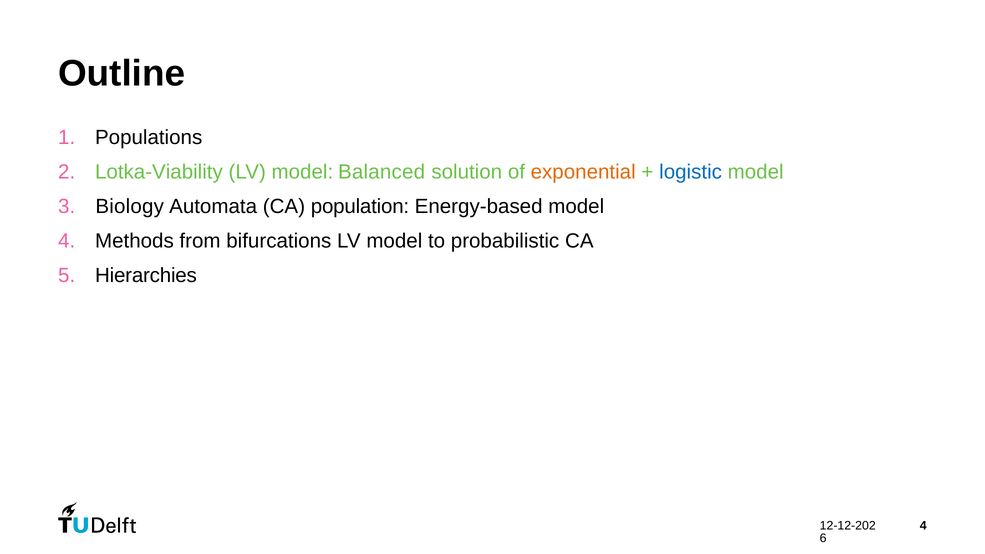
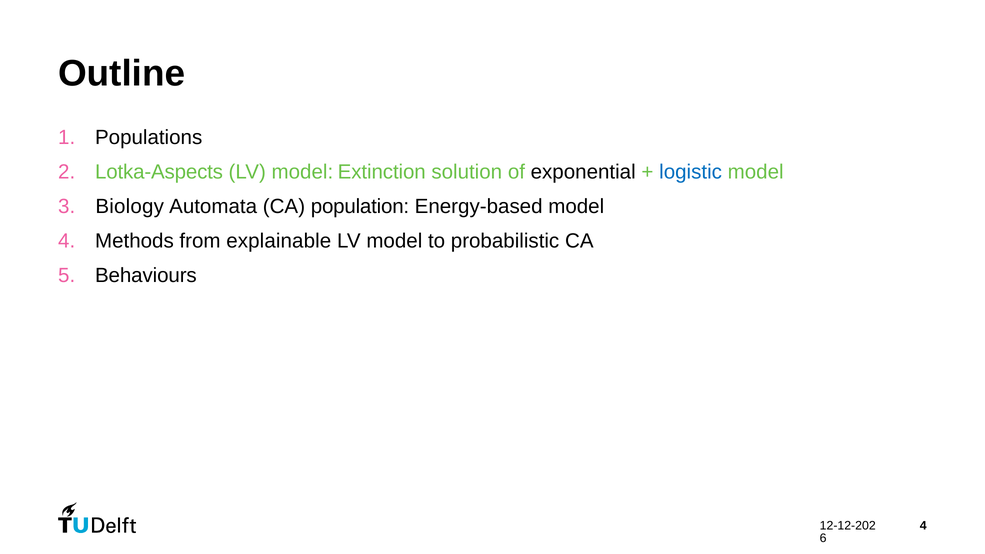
Lotka-Viability: Lotka-Viability -> Lotka-Aspects
Balanced: Balanced -> Extinction
exponential colour: orange -> black
bifurcations: bifurcations -> explainable
Hierarchies: Hierarchies -> Behaviours
